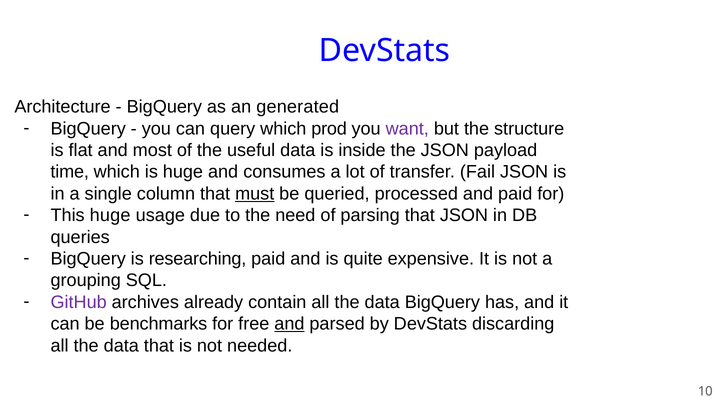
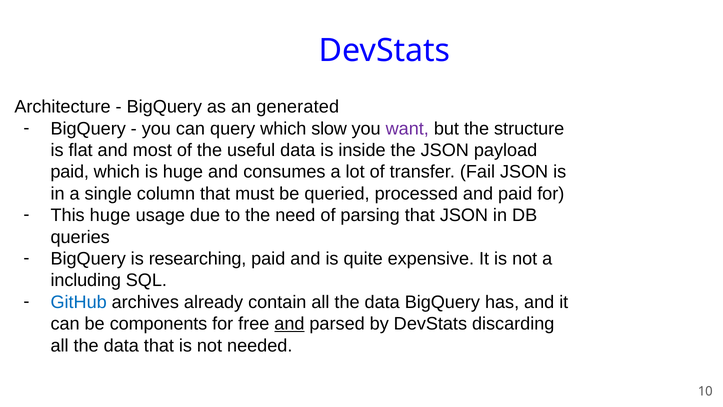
prod: prod -> slow
time at (70, 172): time -> paid
must underline: present -> none
grouping: grouping -> including
GitHub colour: purple -> blue
benchmarks: benchmarks -> components
